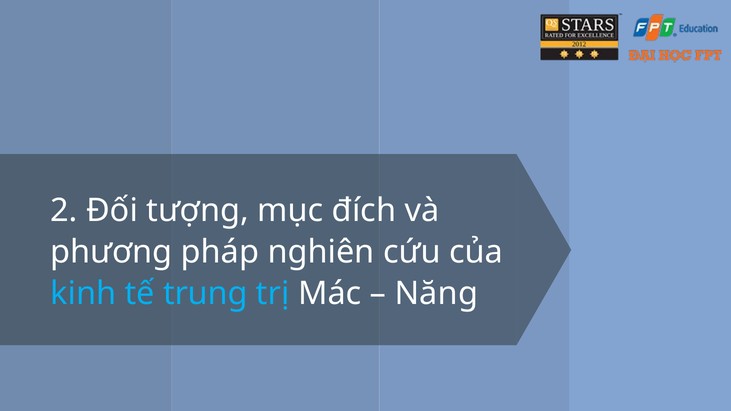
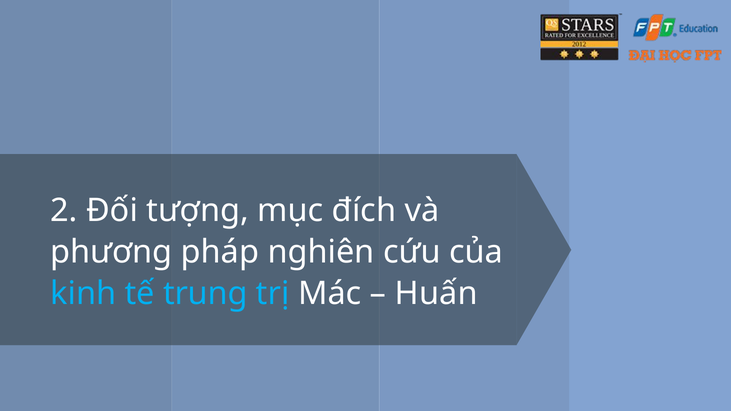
Năng: Năng -> Huấn
